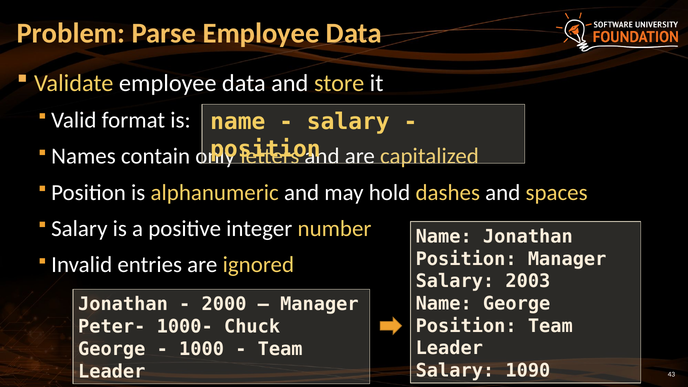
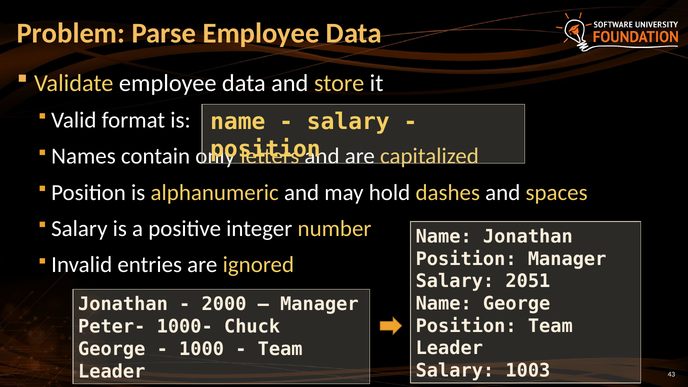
2003: 2003 -> 2051
1090: 1090 -> 1003
